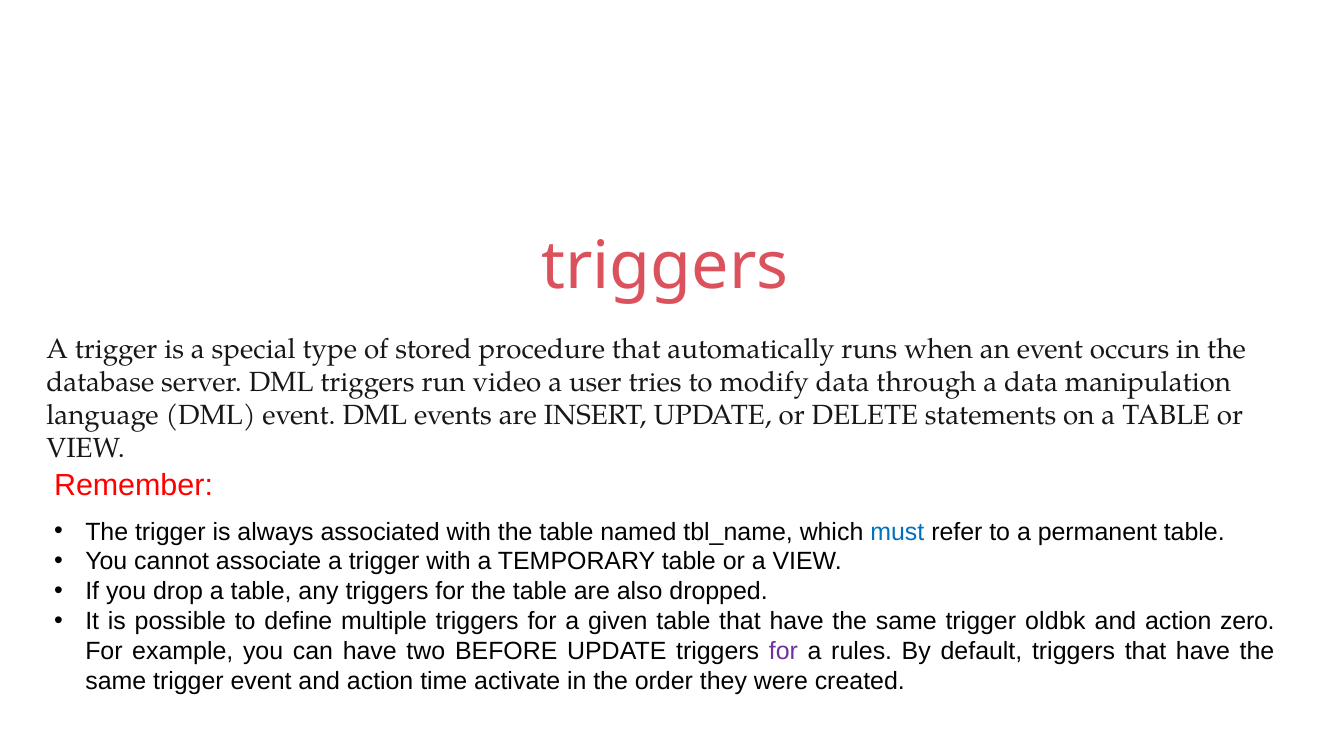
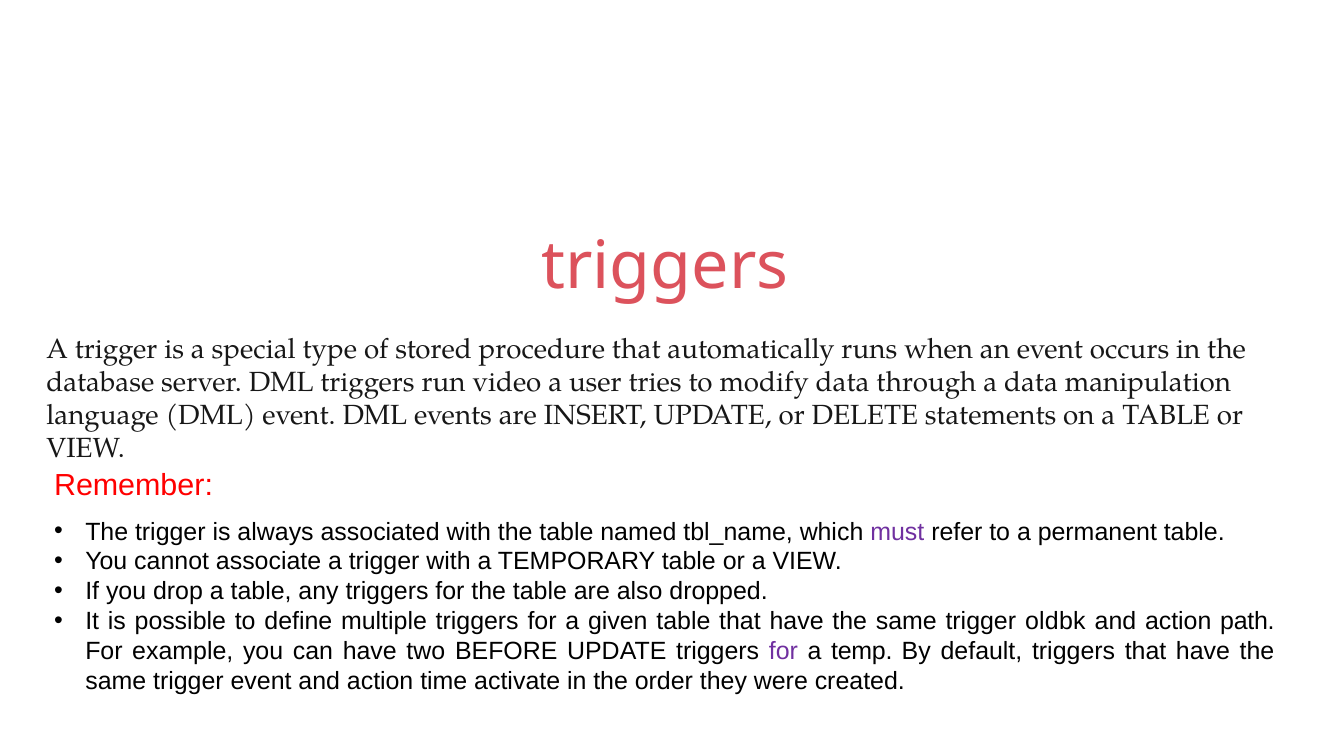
must colour: blue -> purple
zero: zero -> path
rules: rules -> temp
